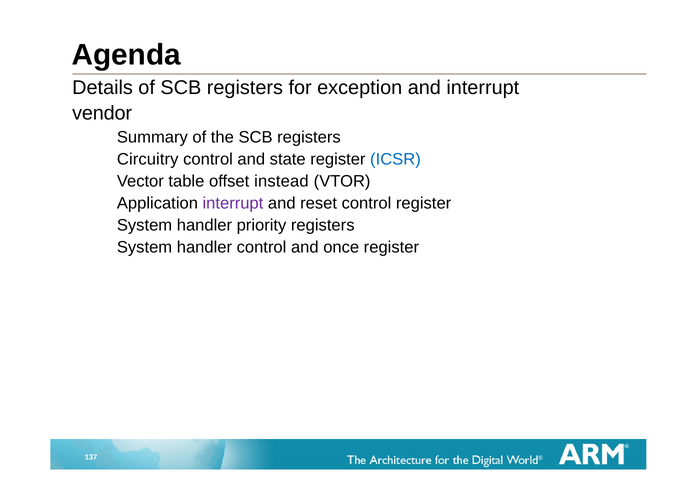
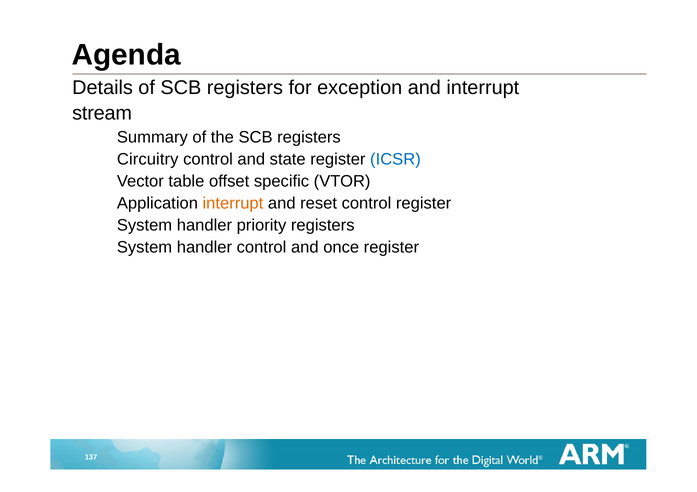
vendor: vendor -> stream
instead: instead -> specific
interrupt at (233, 203) colour: purple -> orange
